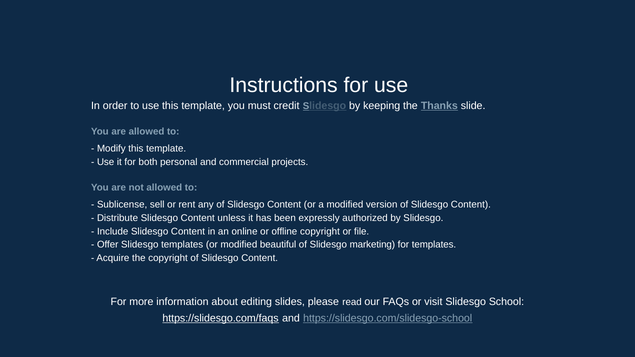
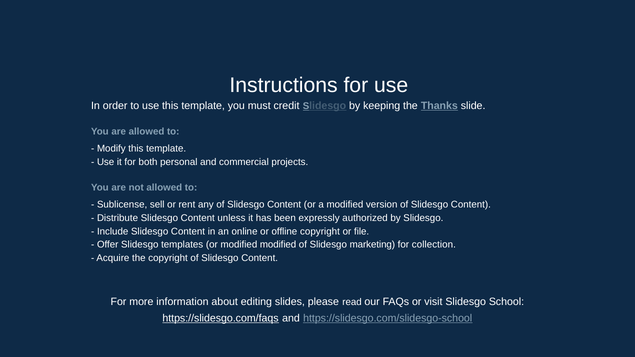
modified beautiful: beautiful -> modified
for templates: templates -> collection
